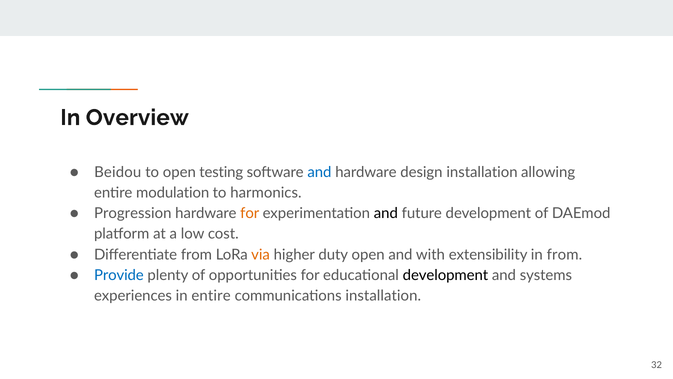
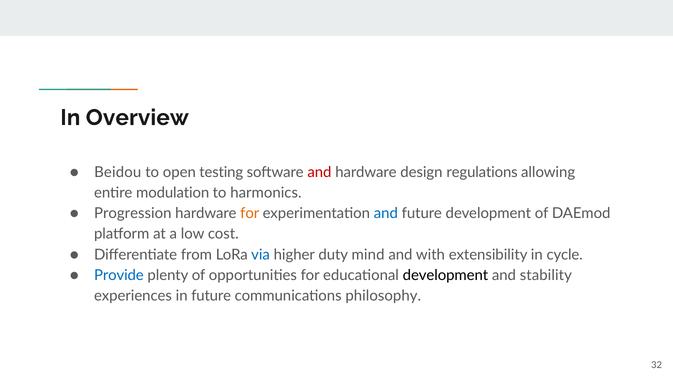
and at (319, 172) colour: blue -> red
design installation: installation -> regulations
and at (386, 213) colour: black -> blue
via colour: orange -> blue
duty open: open -> mind
in from: from -> cycle
systems: systems -> stability
in entire: entire -> future
communications installation: installation -> philosophy
